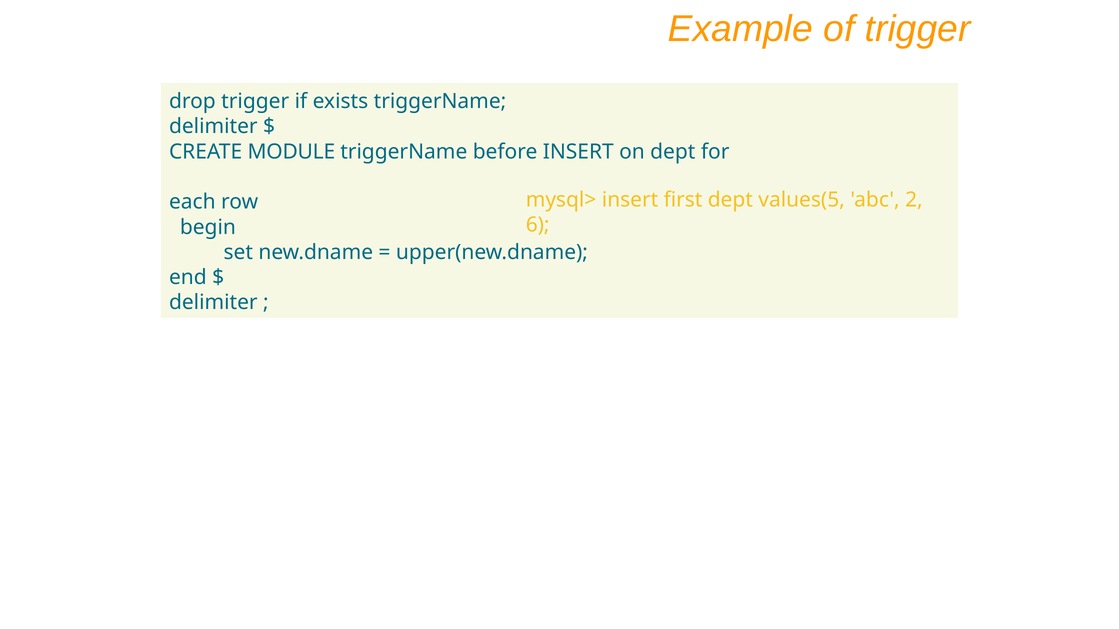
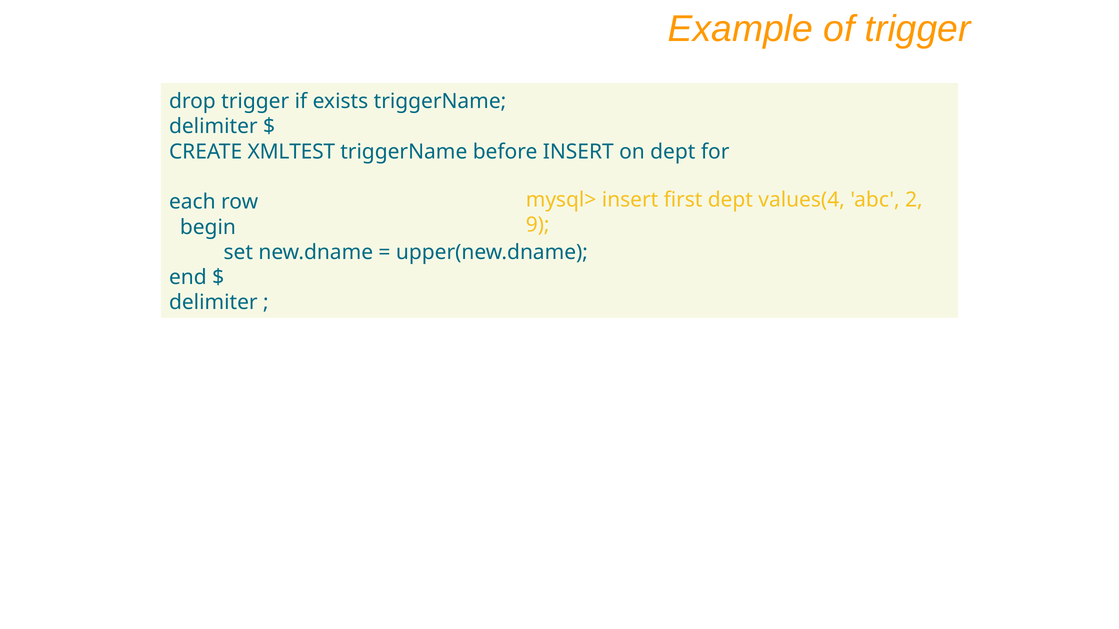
MODULE: MODULE -> XMLTEST
values(5: values(5 -> values(4
6: 6 -> 9
